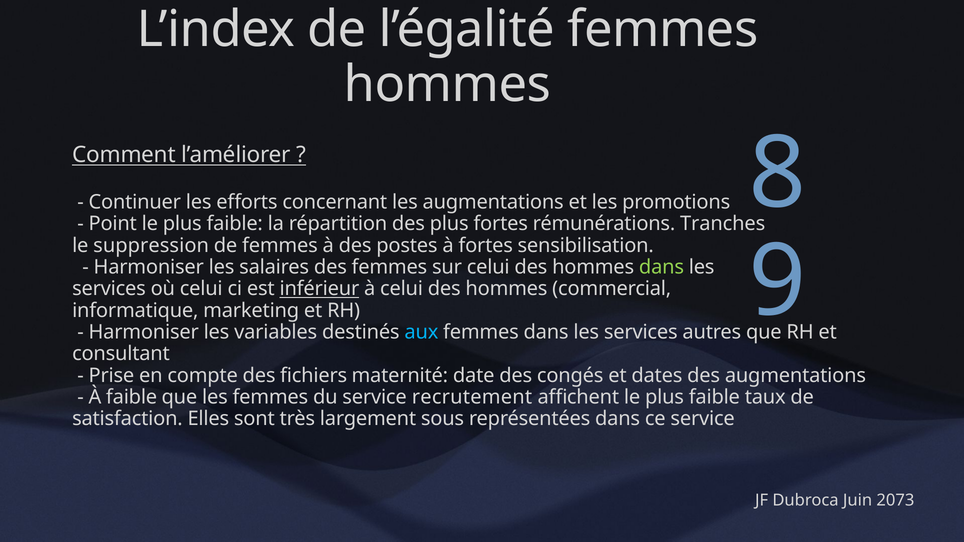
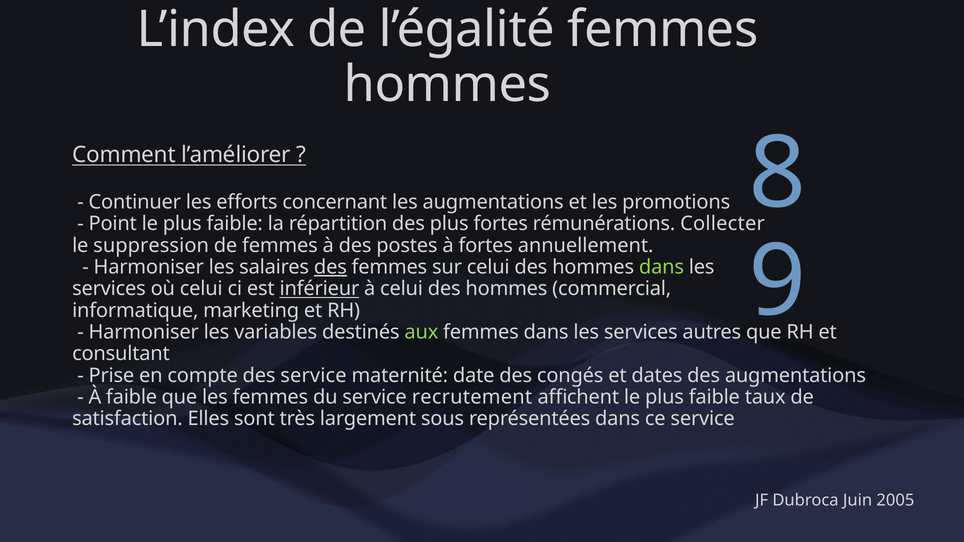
Tranches: Tranches -> Collecter
sensibilisation: sensibilisation -> annuellement
des at (330, 267) underline: none -> present
aux colour: light blue -> light green
des fichiers: fichiers -> service
2073: 2073 -> 2005
